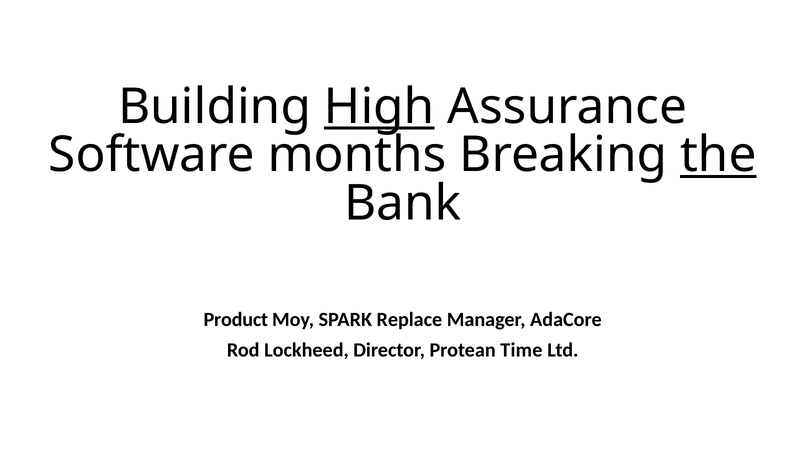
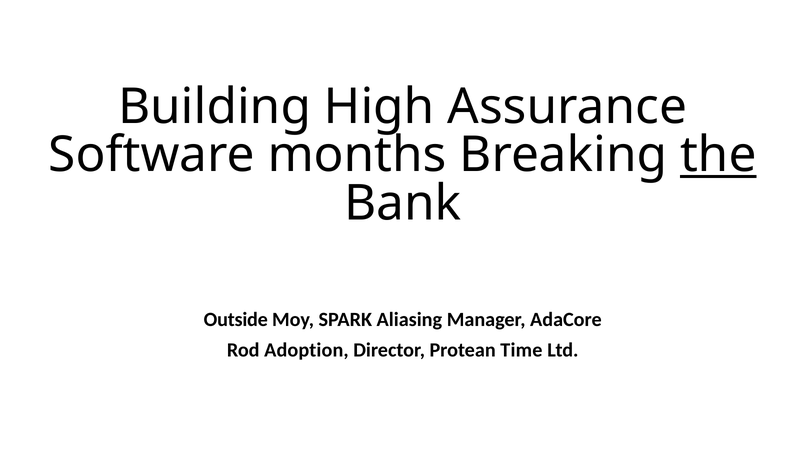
High underline: present -> none
Product: Product -> Outside
Replace: Replace -> Aliasing
Lockheed: Lockheed -> Adoption
